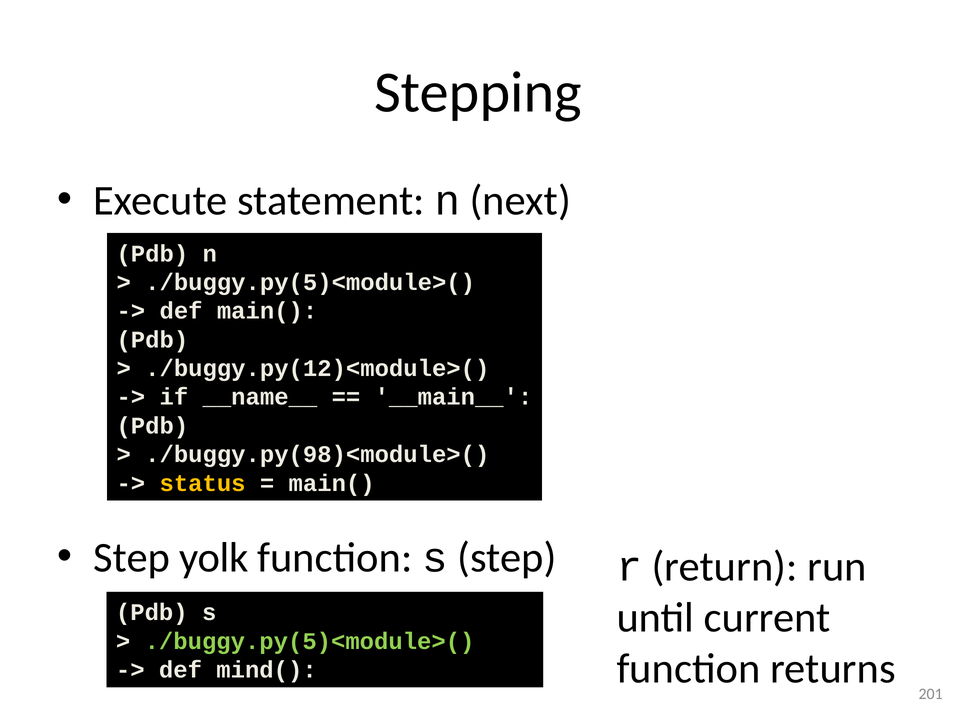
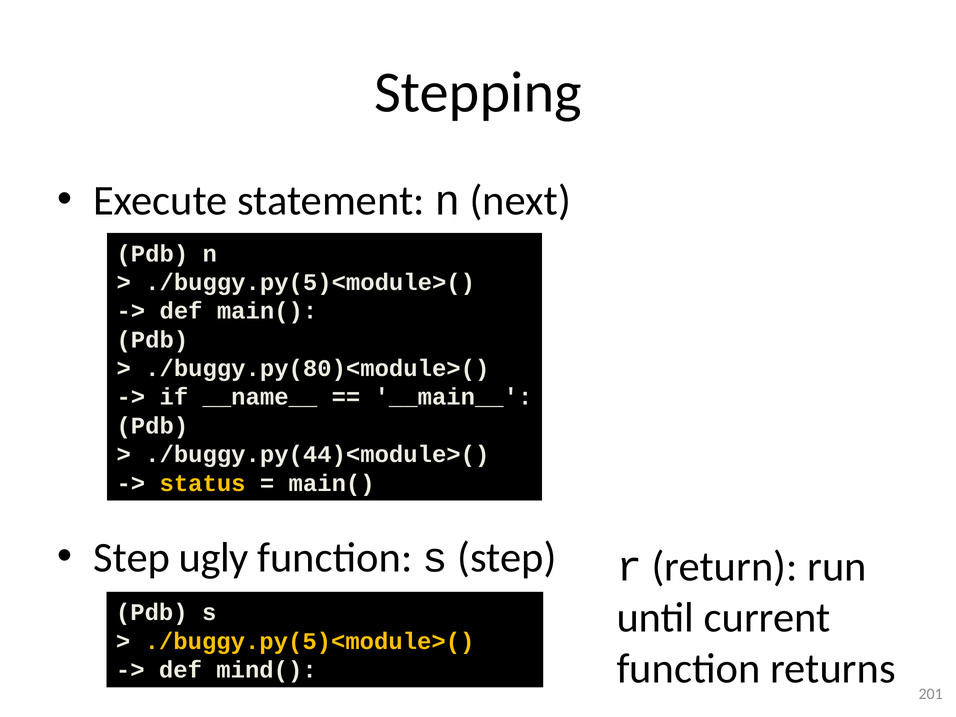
./buggy.py(12)<module>(: ./buggy.py(12)<module>( -> ./buggy.py(80)<module>(
./buggy.py(98)<module>(: ./buggy.py(98)<module>( -> ./buggy.py(44)<module>(
yolk: yolk -> ugly
./buggy.py(5)<module>( at (310, 641) colour: light green -> yellow
